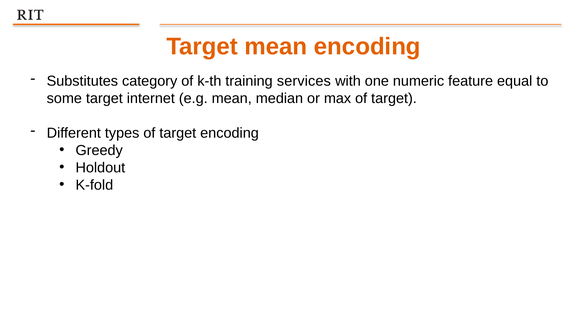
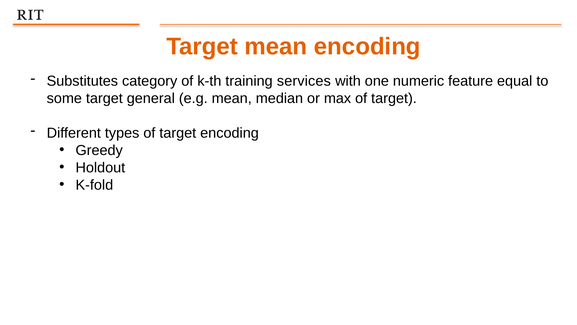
internet: internet -> general
